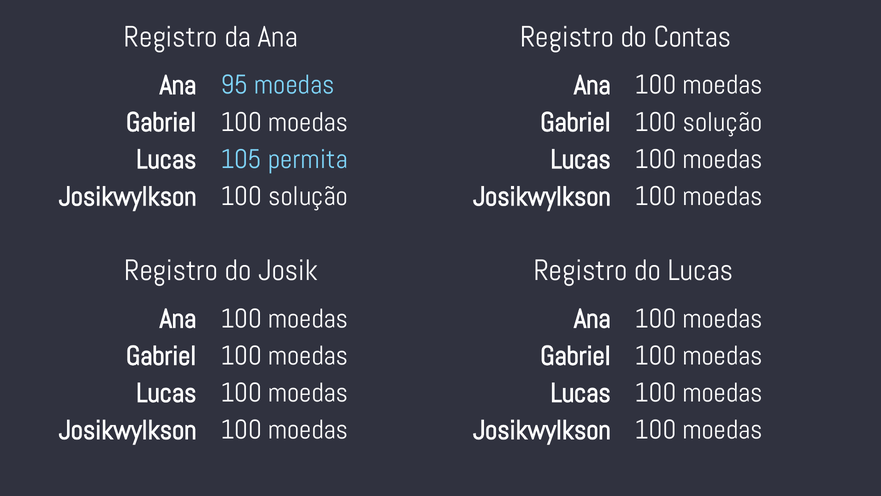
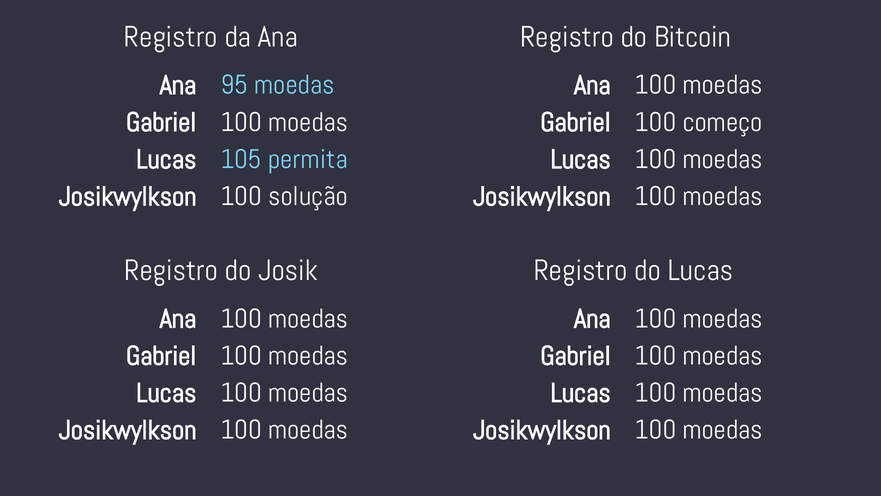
Contas: Contas -> Bitcoin
solução at (723, 122): solução -> começo
